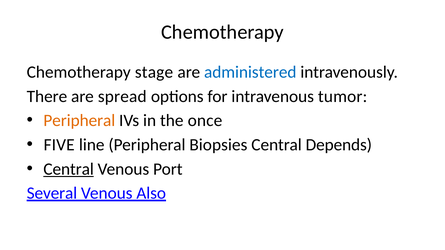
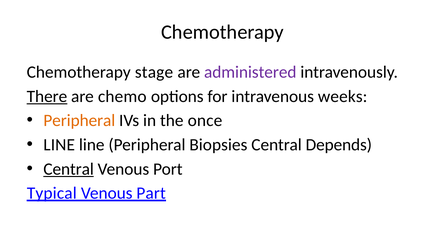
administered colour: blue -> purple
There underline: none -> present
spread: spread -> chemo
tumor: tumor -> weeks
FIVE at (59, 145): FIVE -> LINE
Several: Several -> Typical
Also: Also -> Part
